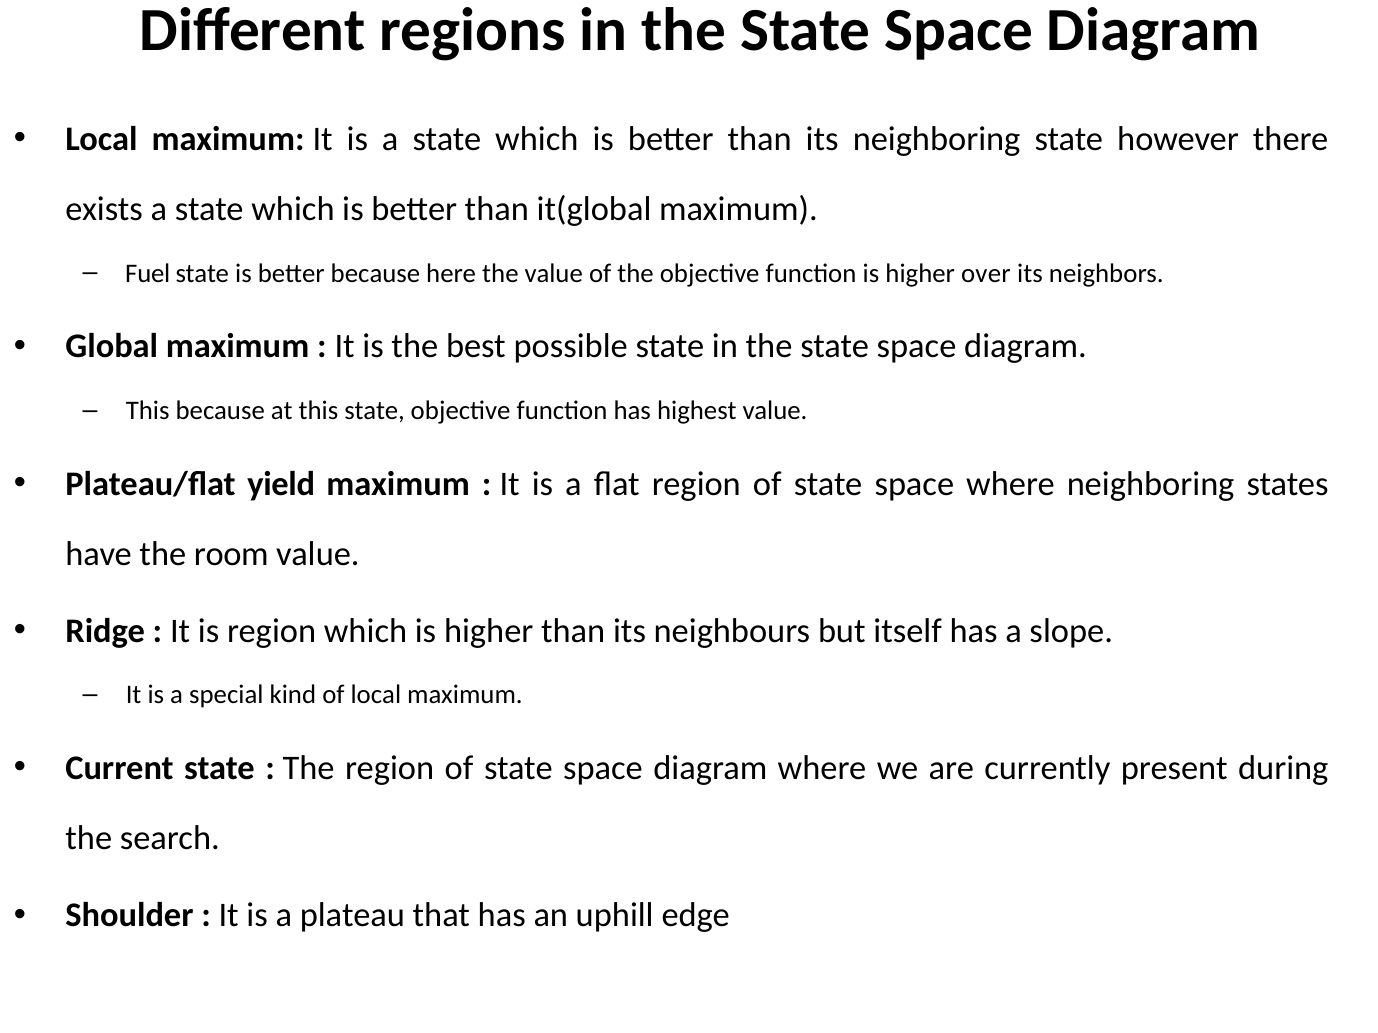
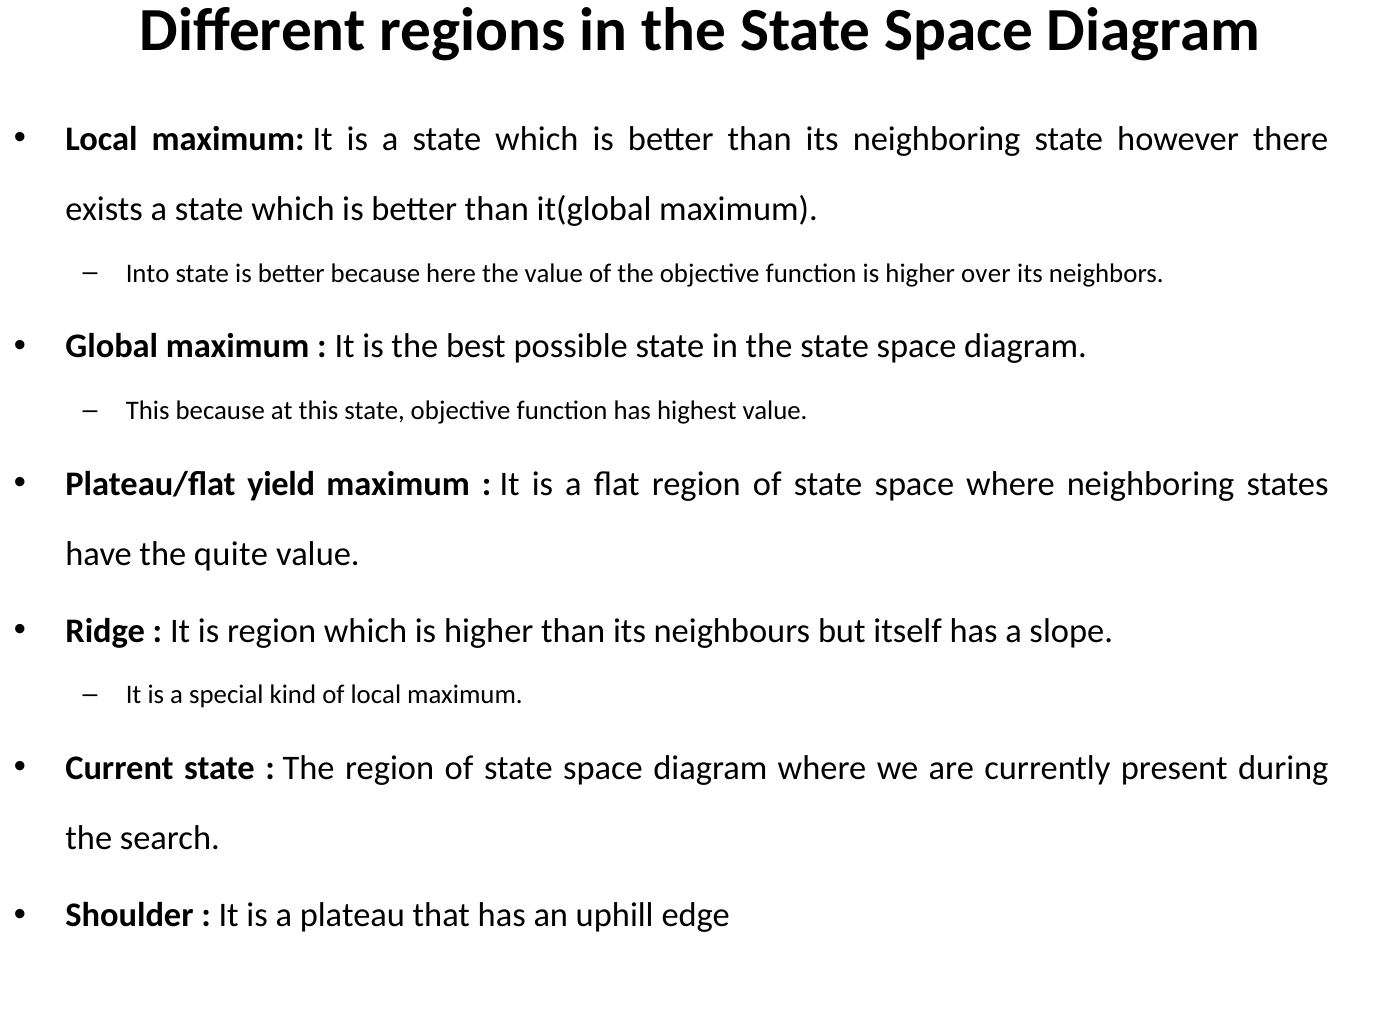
Fuel: Fuel -> Into
room: room -> quite
